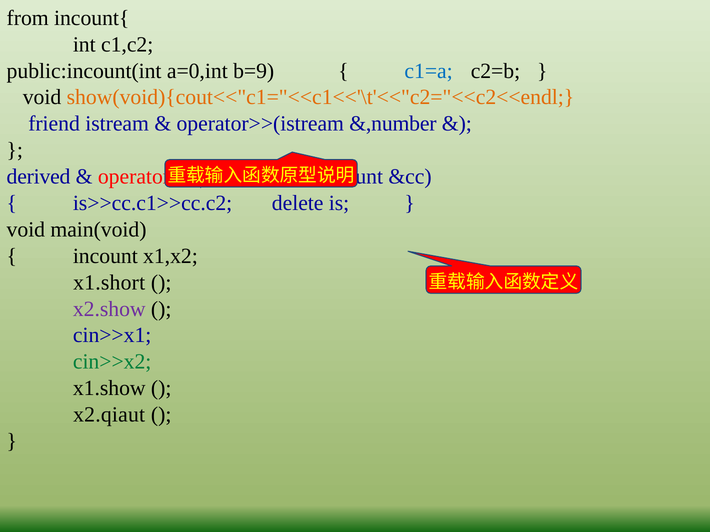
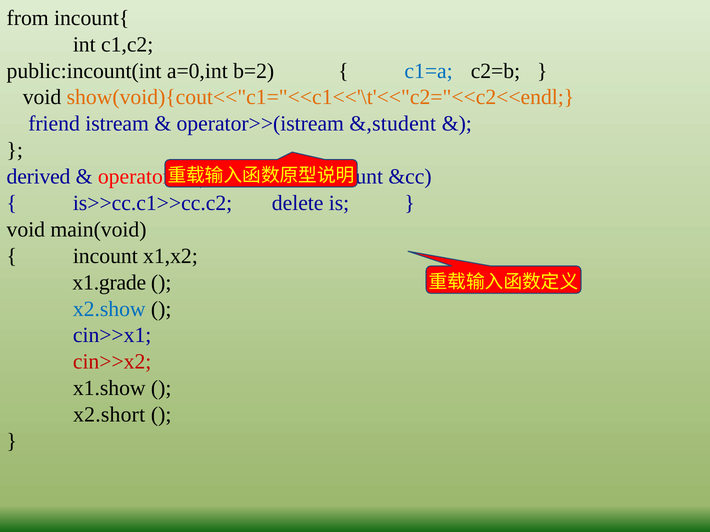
b=9: b=9 -> b=2
&,number: &,number -> &,student
x1.short: x1.short -> x1.grade
x2.show colour: purple -> blue
cin>>x2 colour: green -> red
x2.qiaut: x2.qiaut -> x2.short
